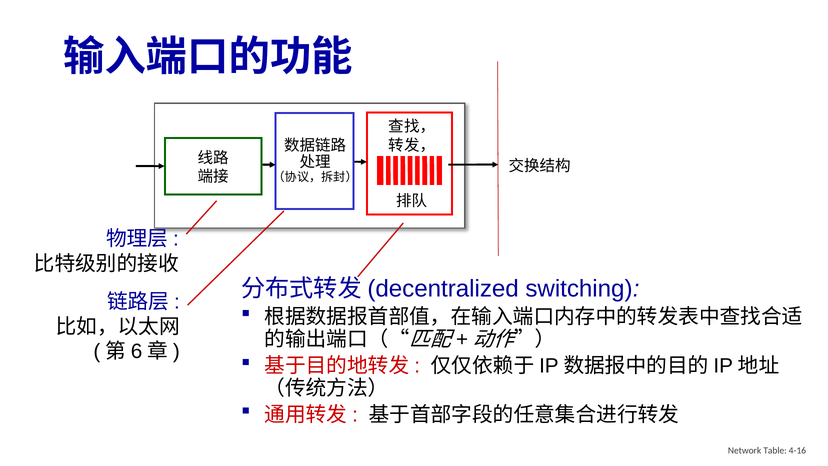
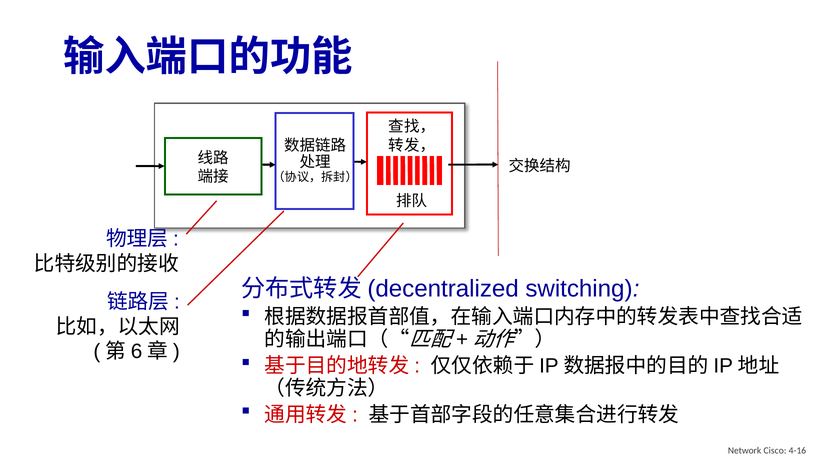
Table: Table -> Cisco
